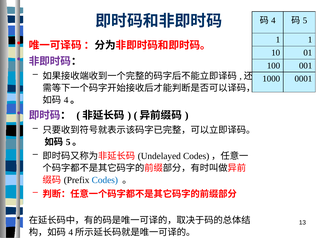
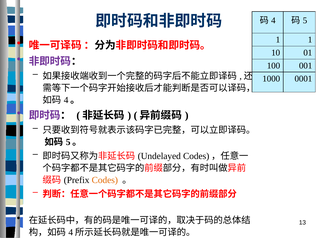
Codes colour: blue -> orange
